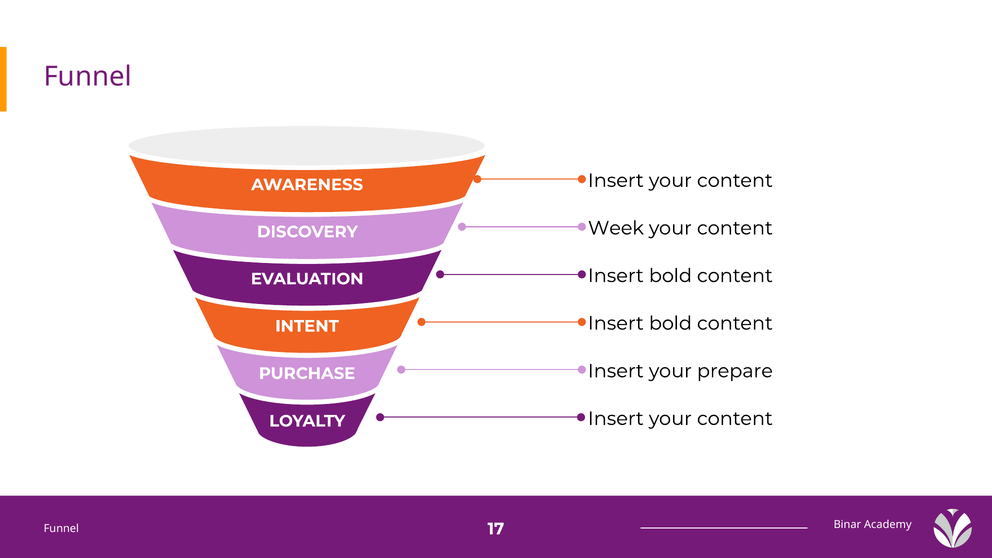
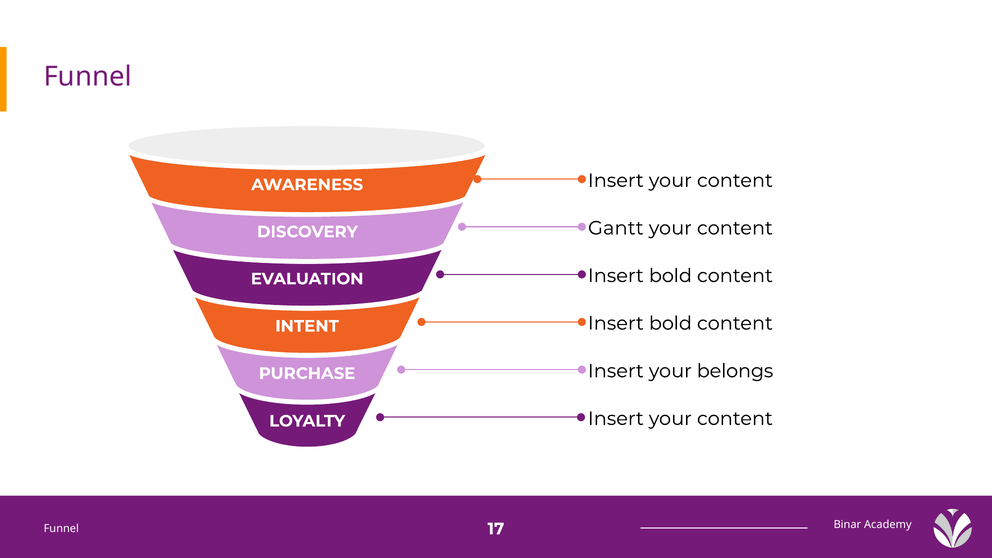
Week: Week -> Gantt
prepare: prepare -> belongs
